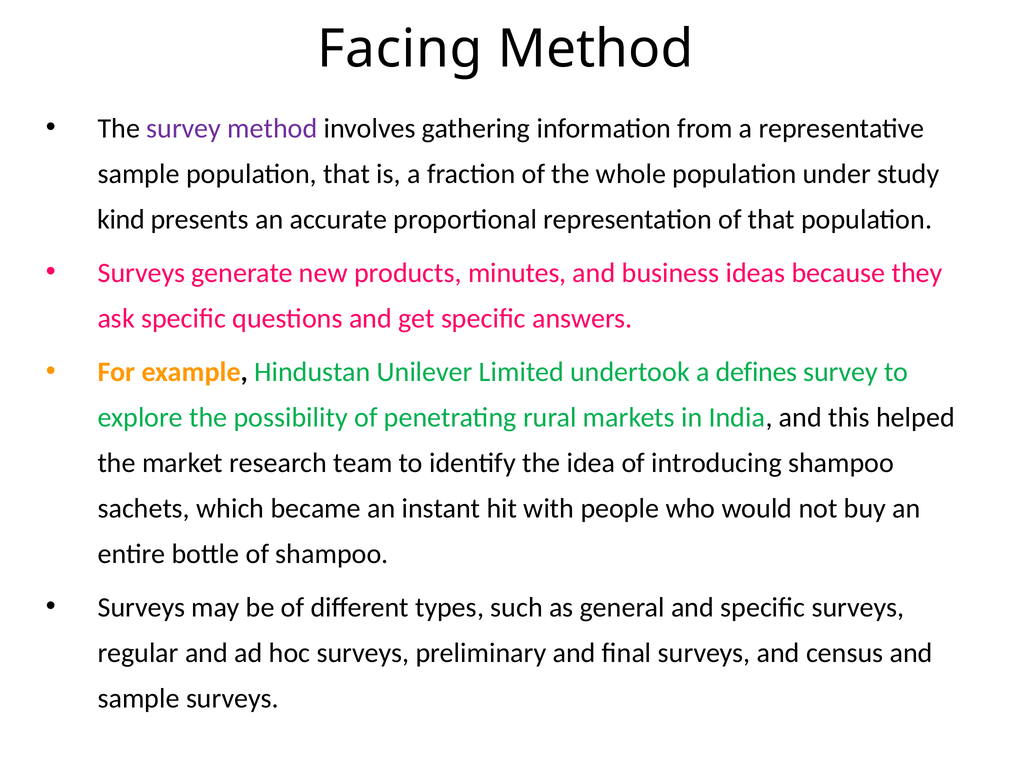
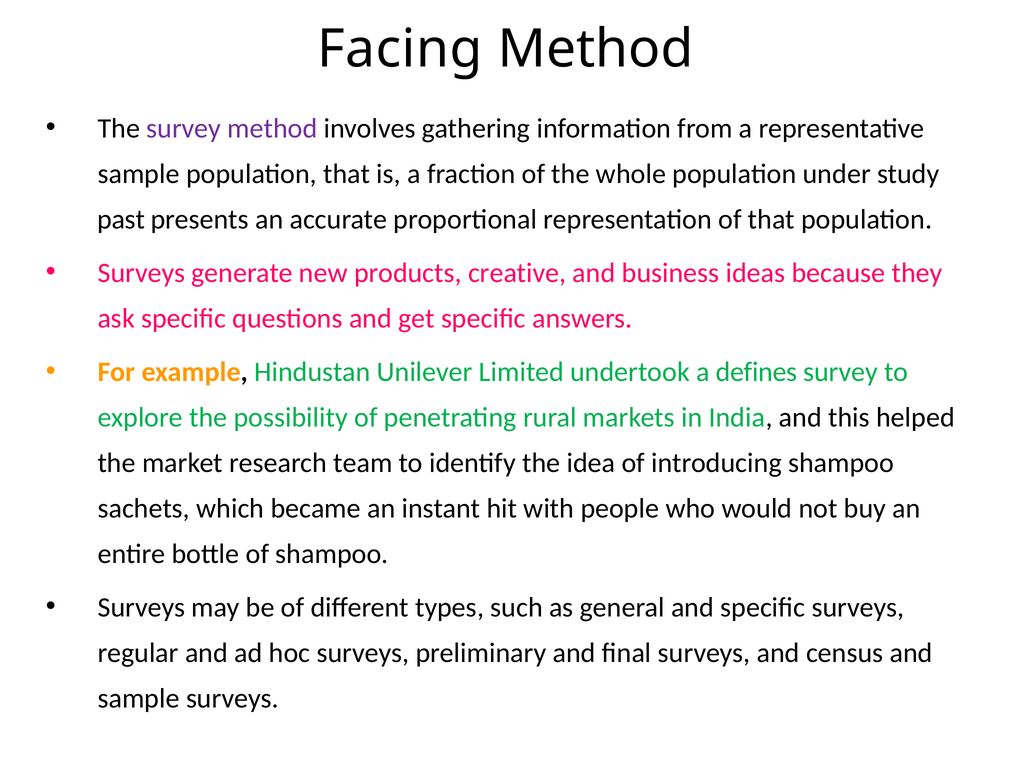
kind: kind -> past
minutes: minutes -> creative
